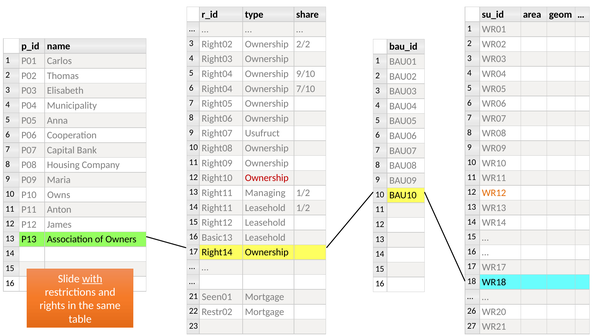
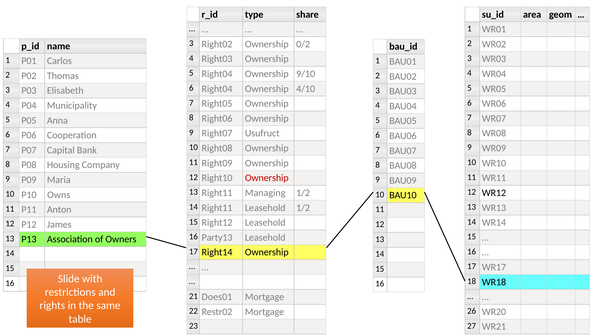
2/2: 2/2 -> 0/2
7/10: 7/10 -> 4/10
WR12 colour: orange -> black
Basic13: Basic13 -> Party13
with underline: present -> none
Seen01: Seen01 -> Does01
